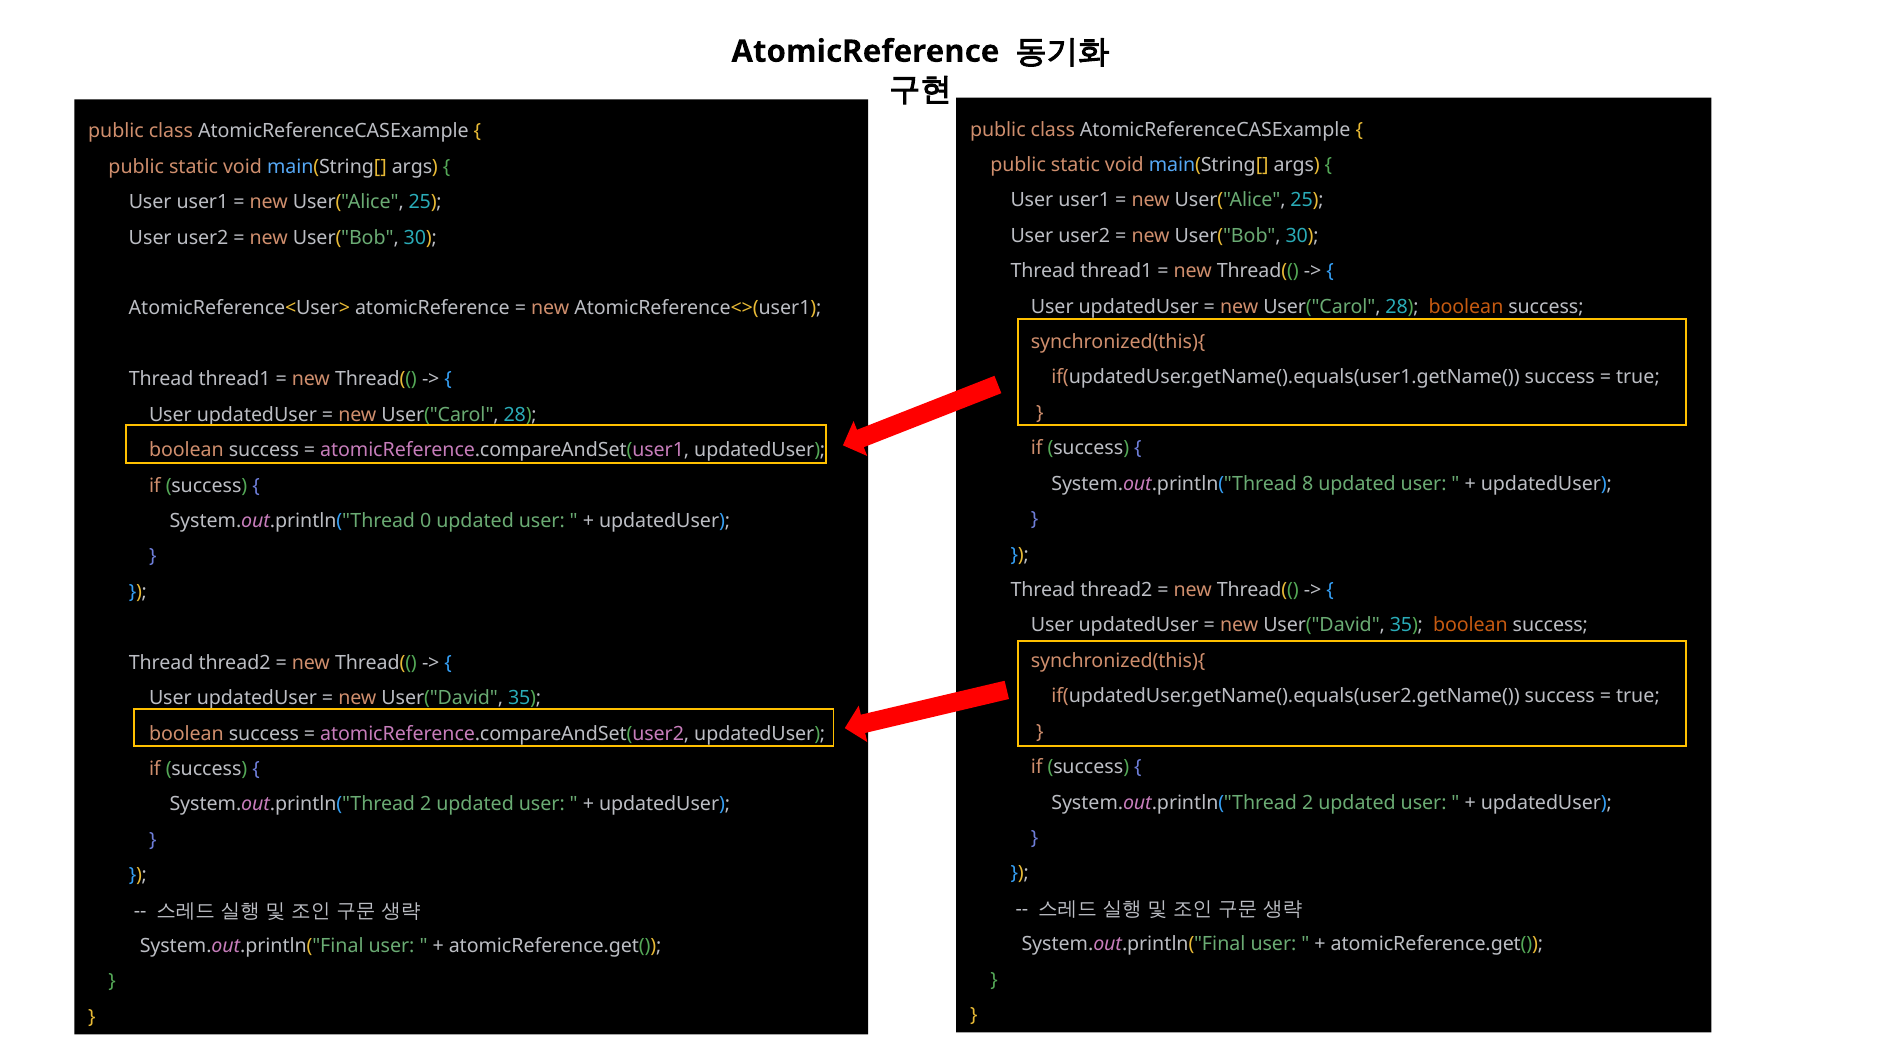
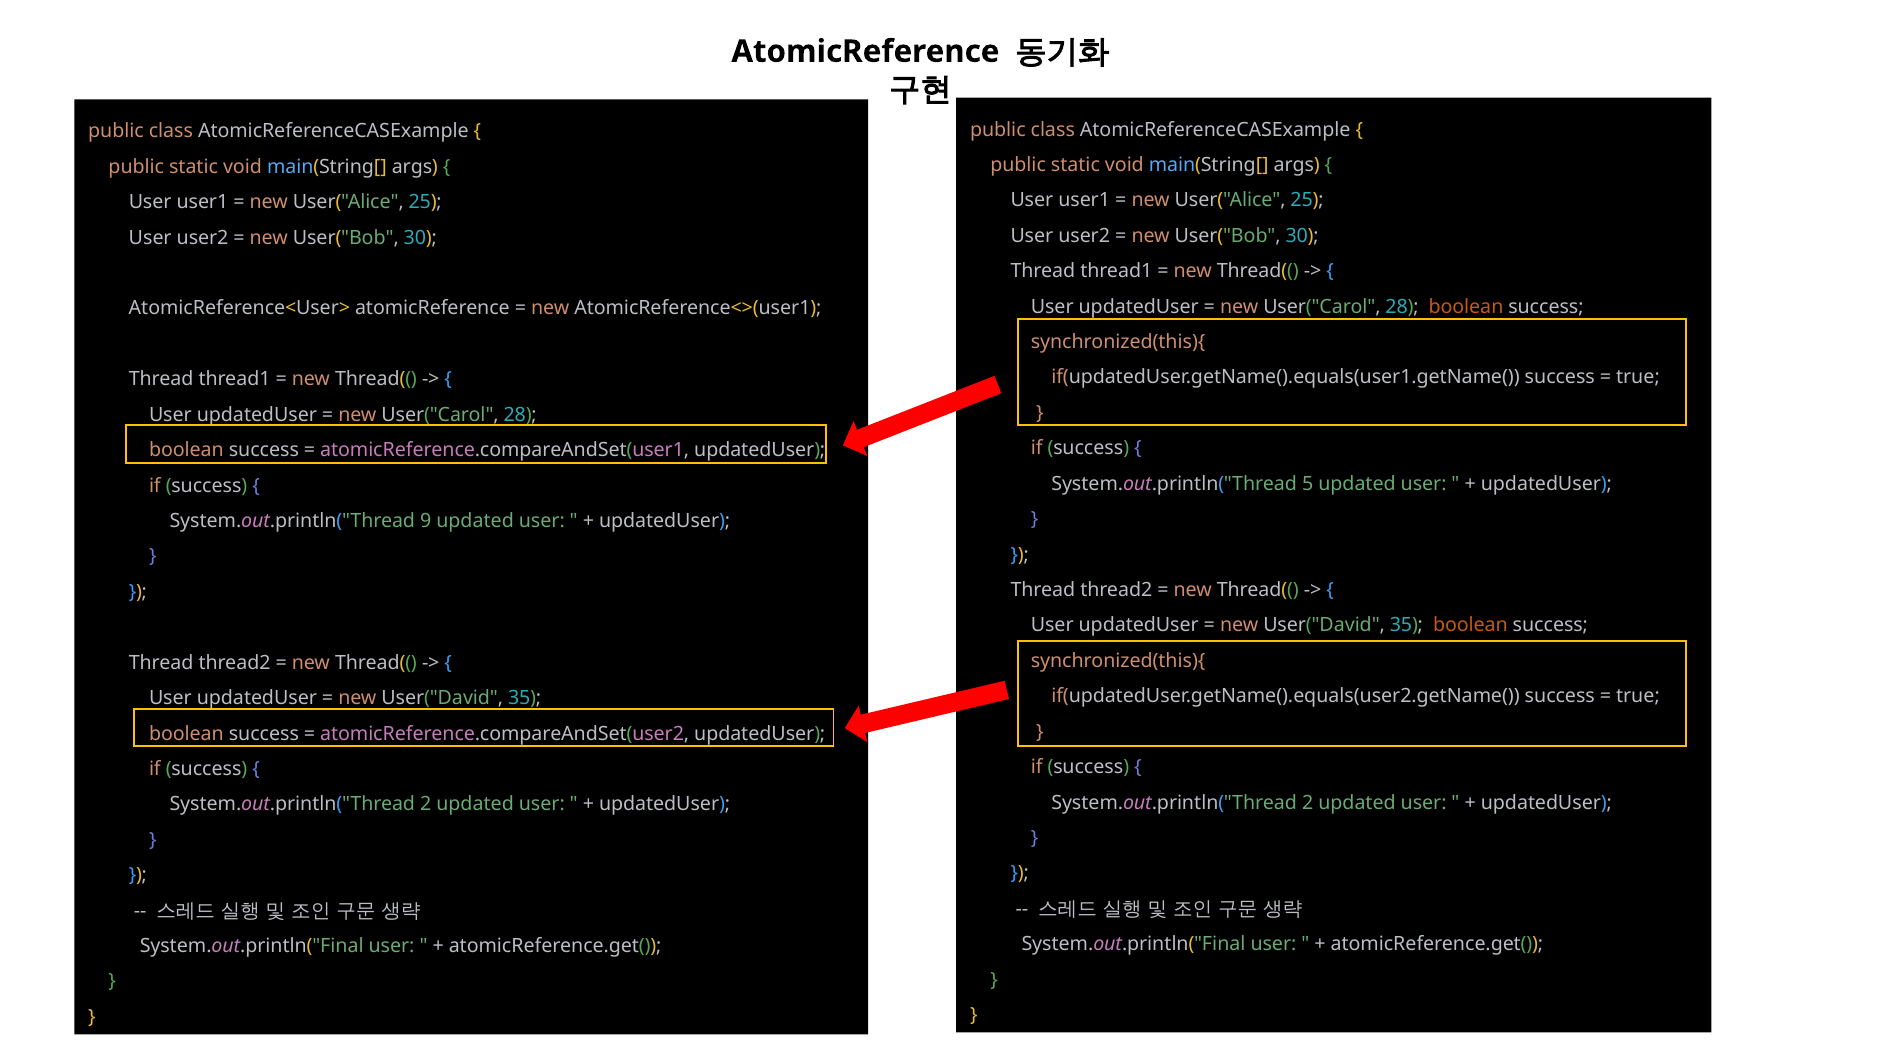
8: 8 -> 5
0: 0 -> 9
